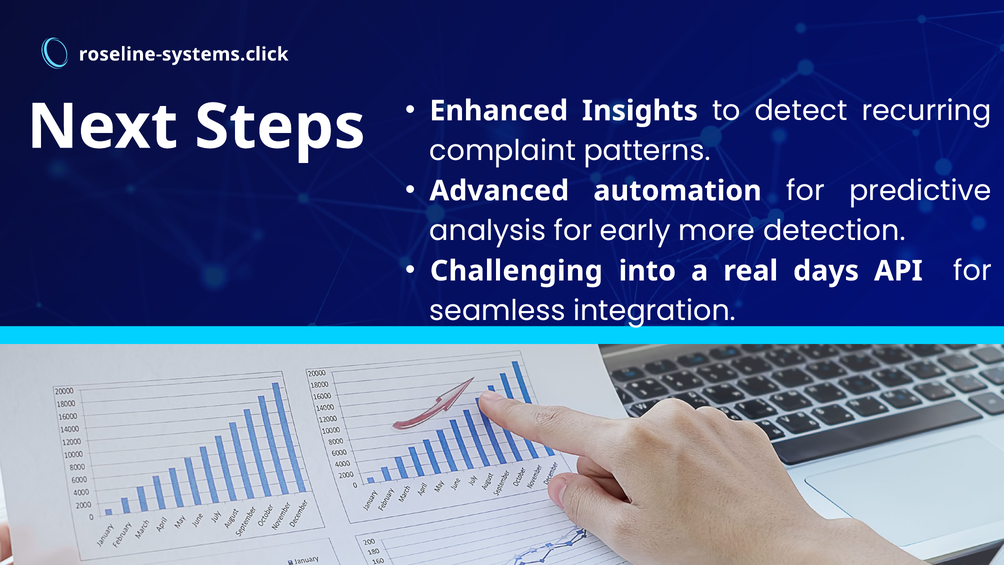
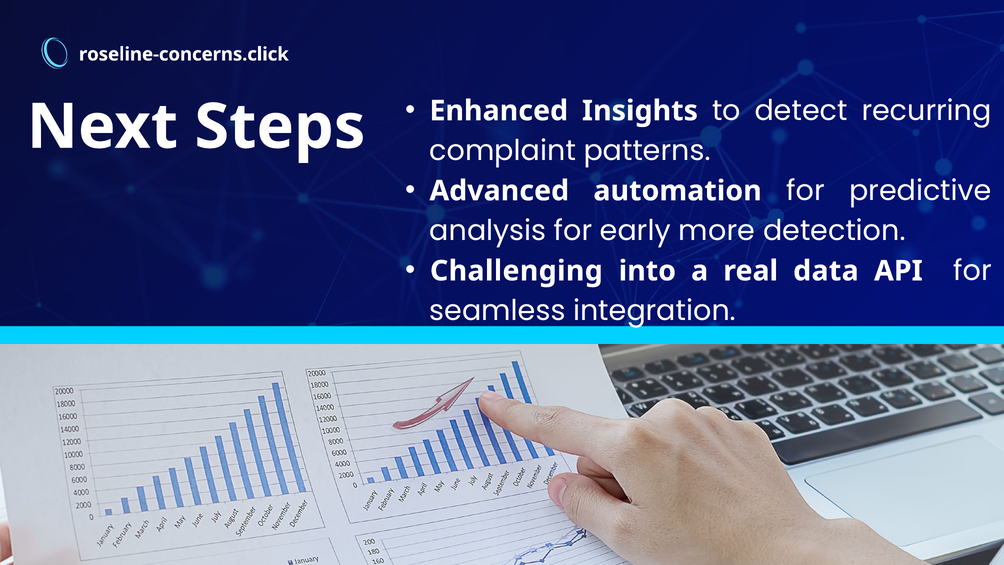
roseline-systems.click: roseline-systems.click -> roseline-concerns.click
days: days -> data
